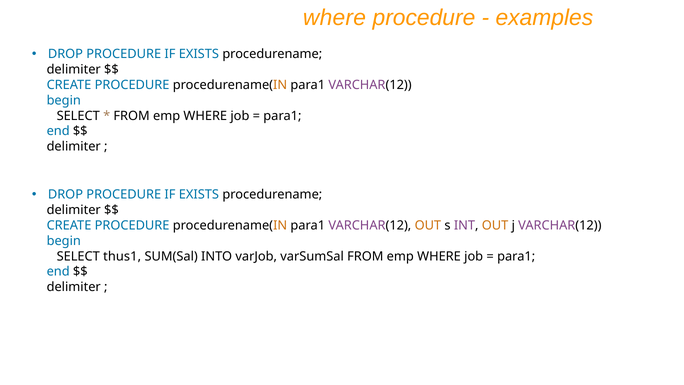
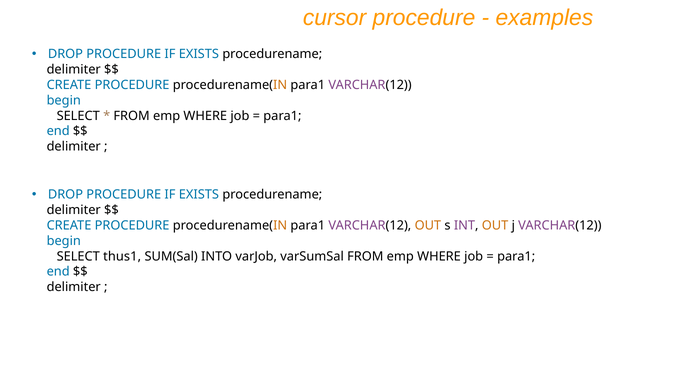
where at (334, 18): where -> cursor
